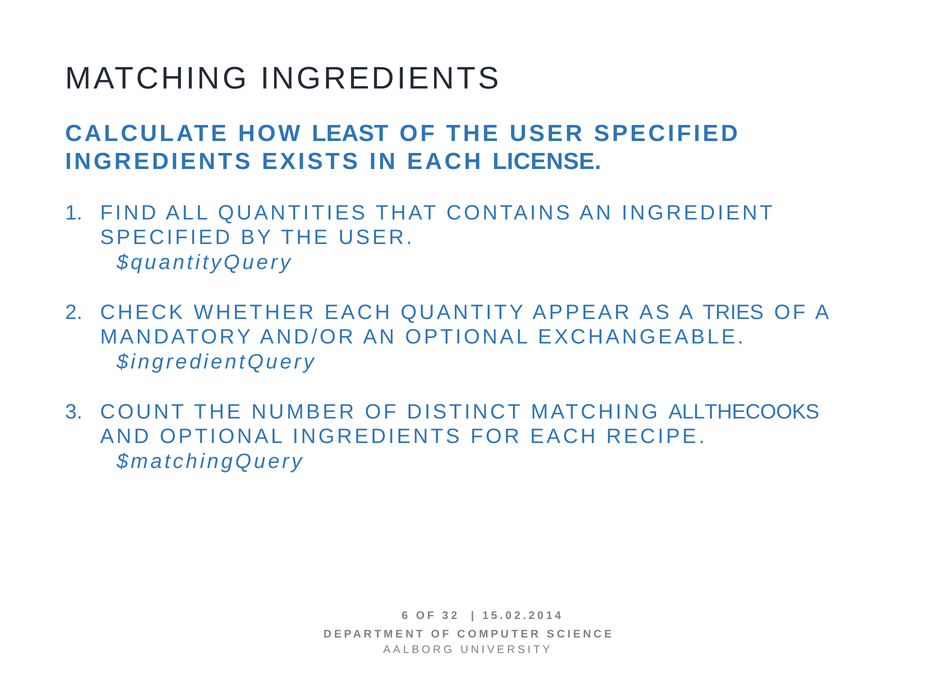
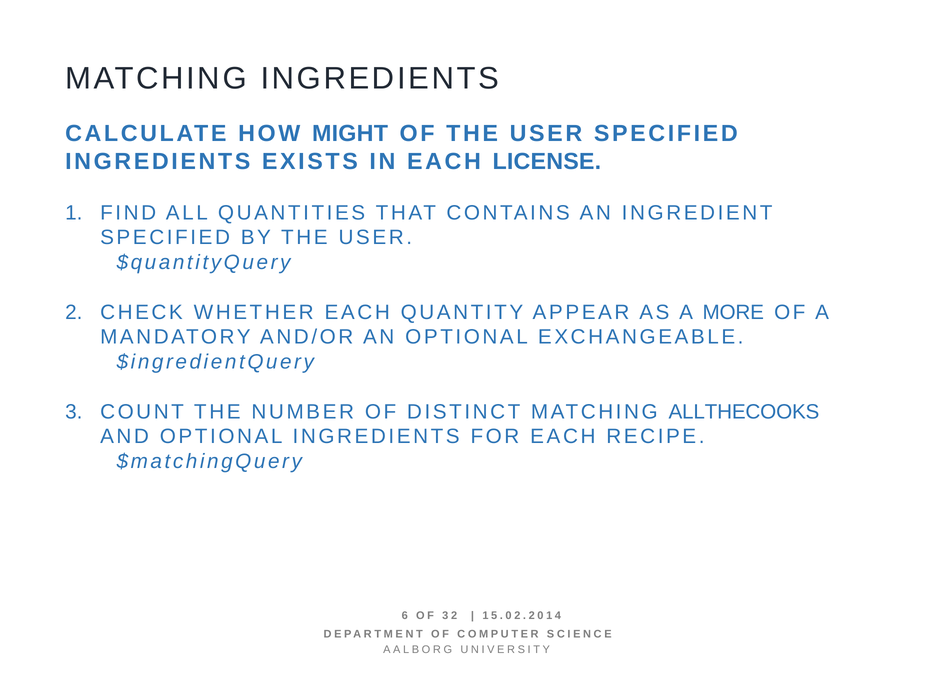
LEAST: LEAST -> MIGHT
TRIES: TRIES -> MORE
